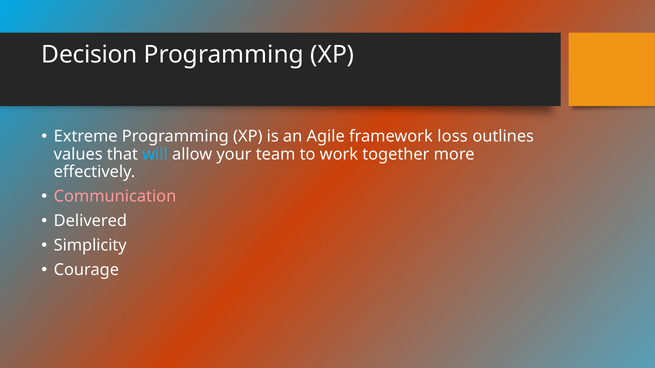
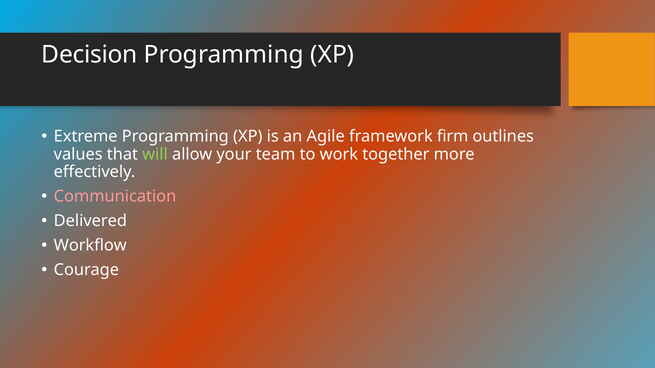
loss: loss -> firm
will colour: light blue -> light green
Simplicity: Simplicity -> Workflow
